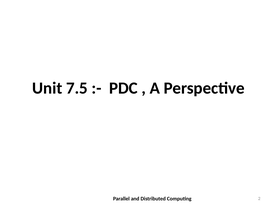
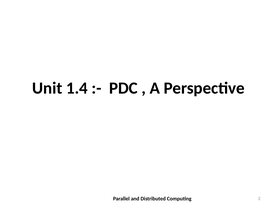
7.5: 7.5 -> 1.4
